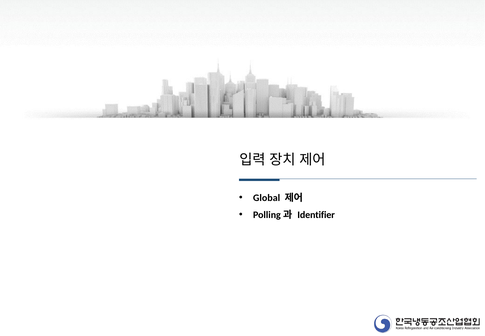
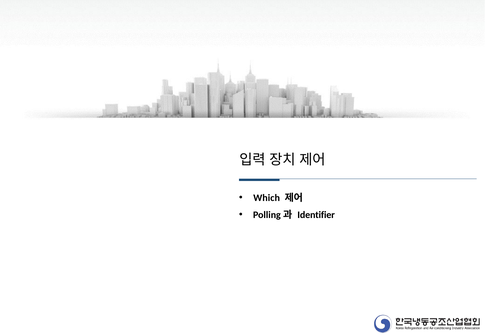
Global: Global -> Which
